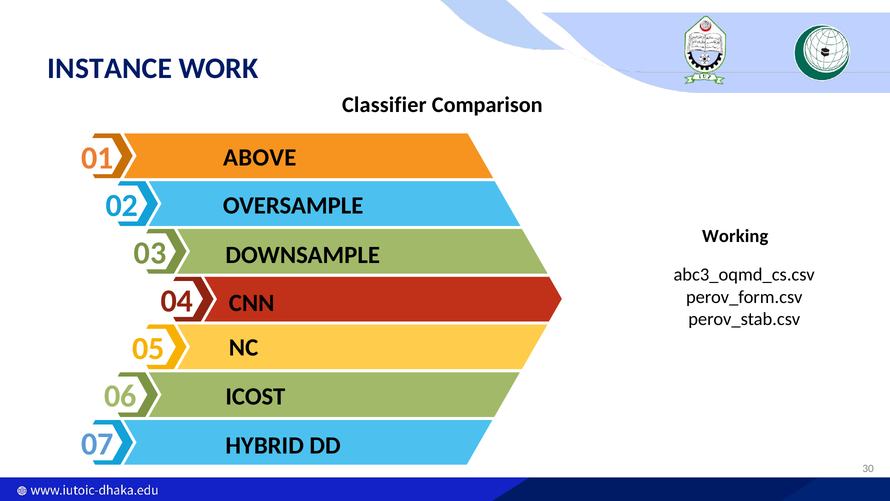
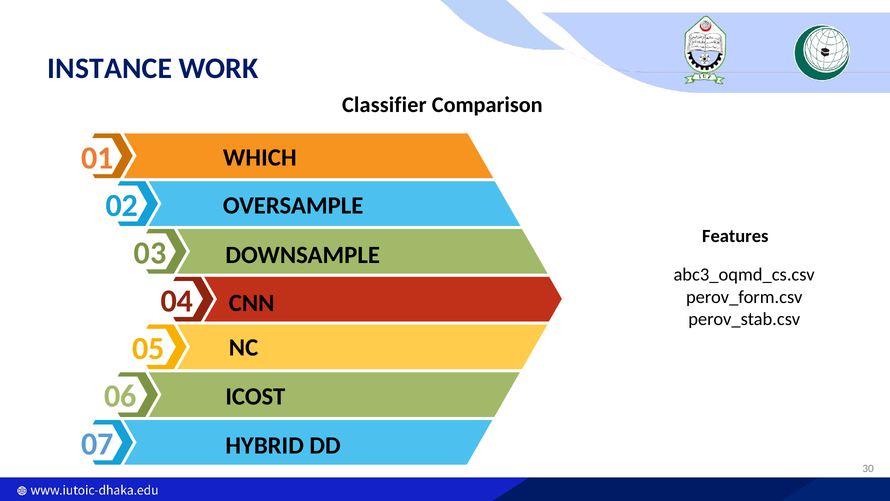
ABOVE: ABOVE -> WHICH
Working: Working -> Features
